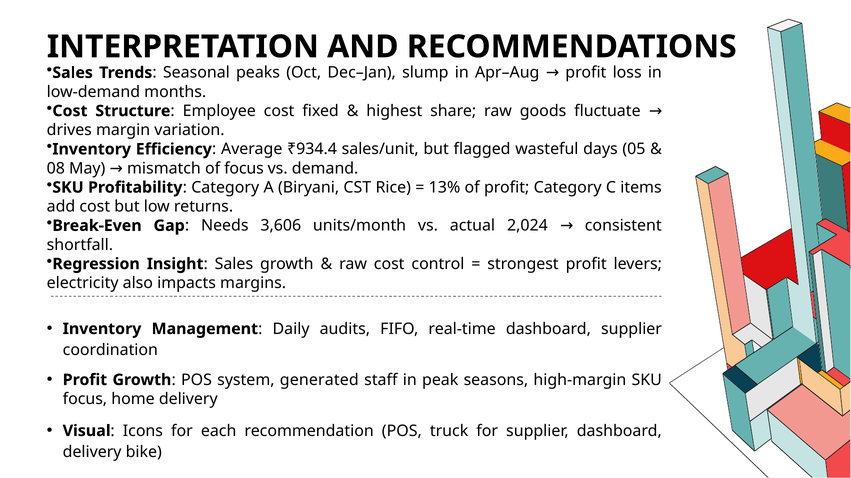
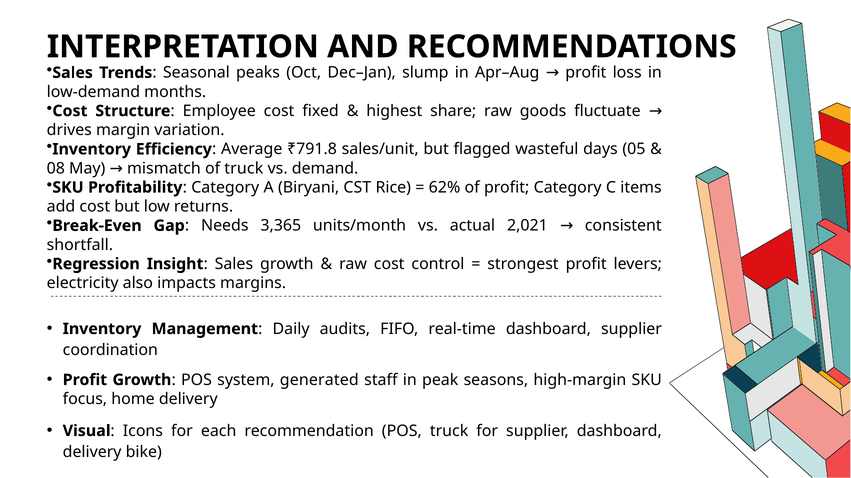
₹934.4: ₹934.4 -> ₹791.8
of focus: focus -> truck
13%: 13% -> 62%
3,606: 3,606 -> 3,365
2,024: 2,024 -> 2,021
